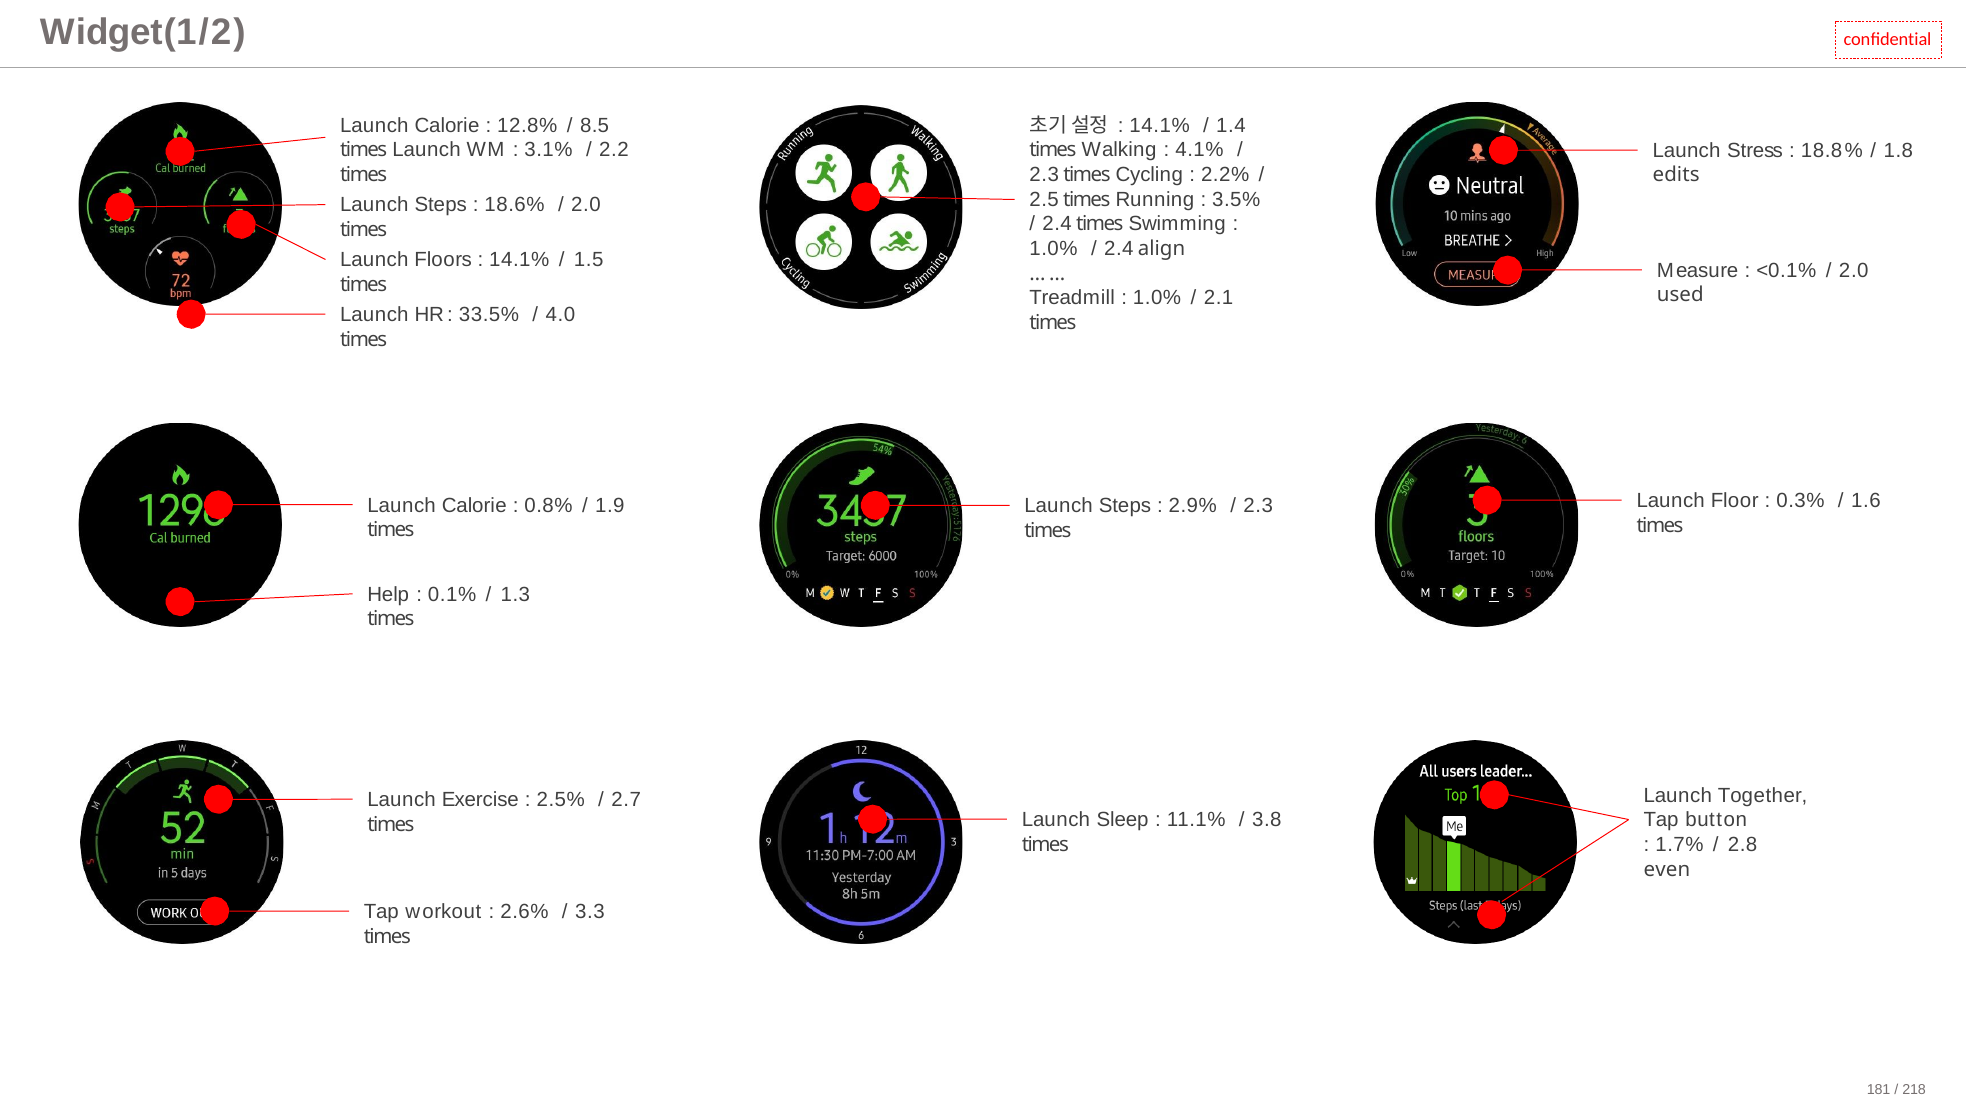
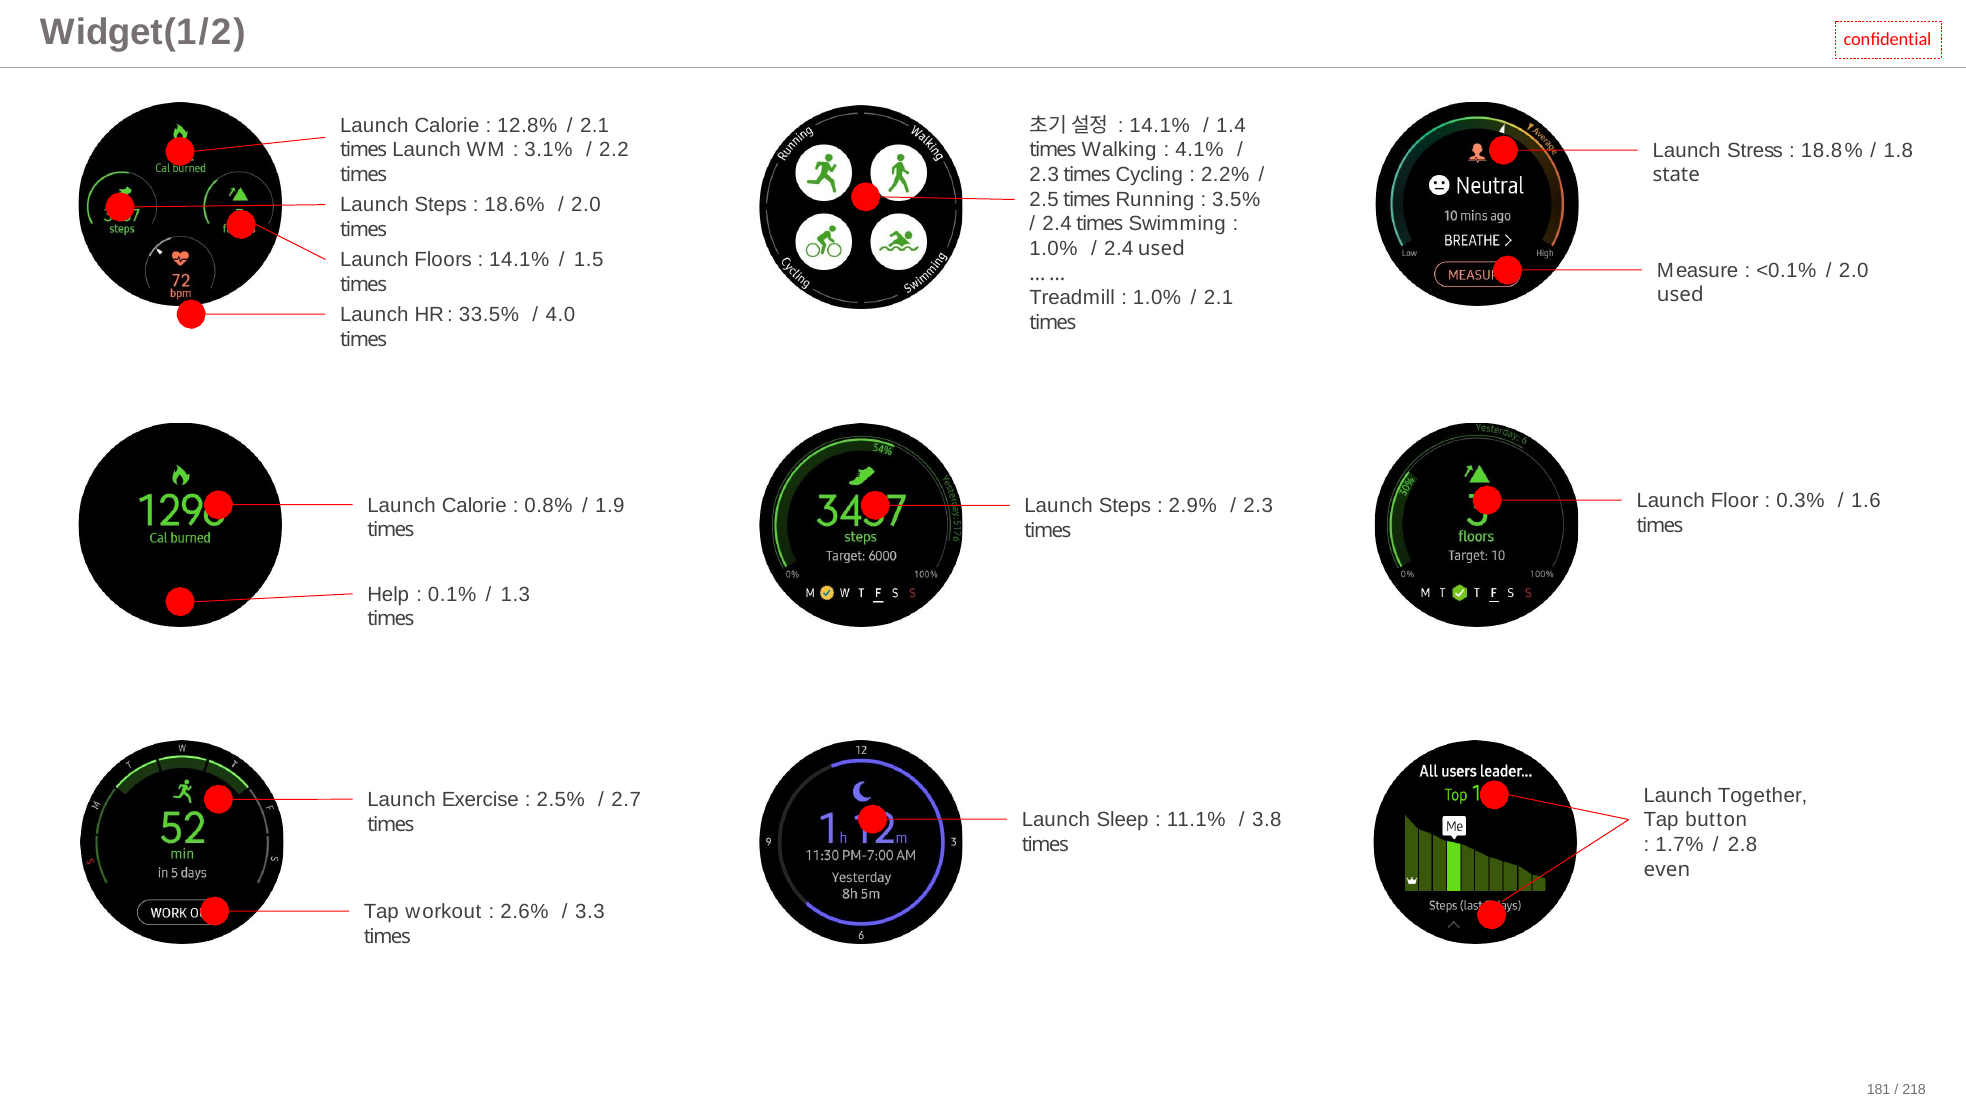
8.5 at (595, 126): 8.5 -> 2.1
edits: edits -> state
2.4 align: align -> used
